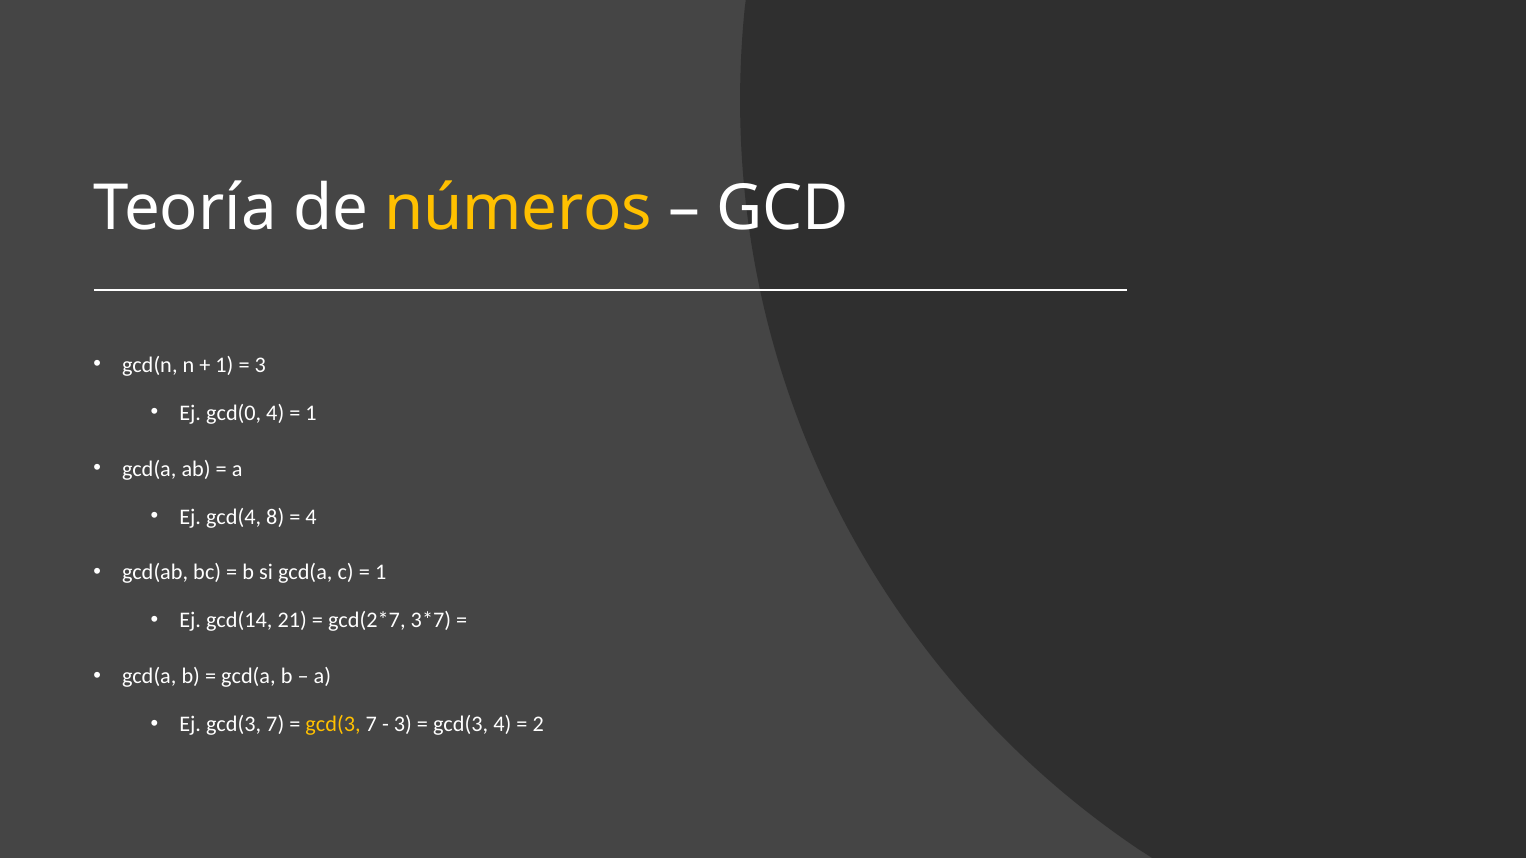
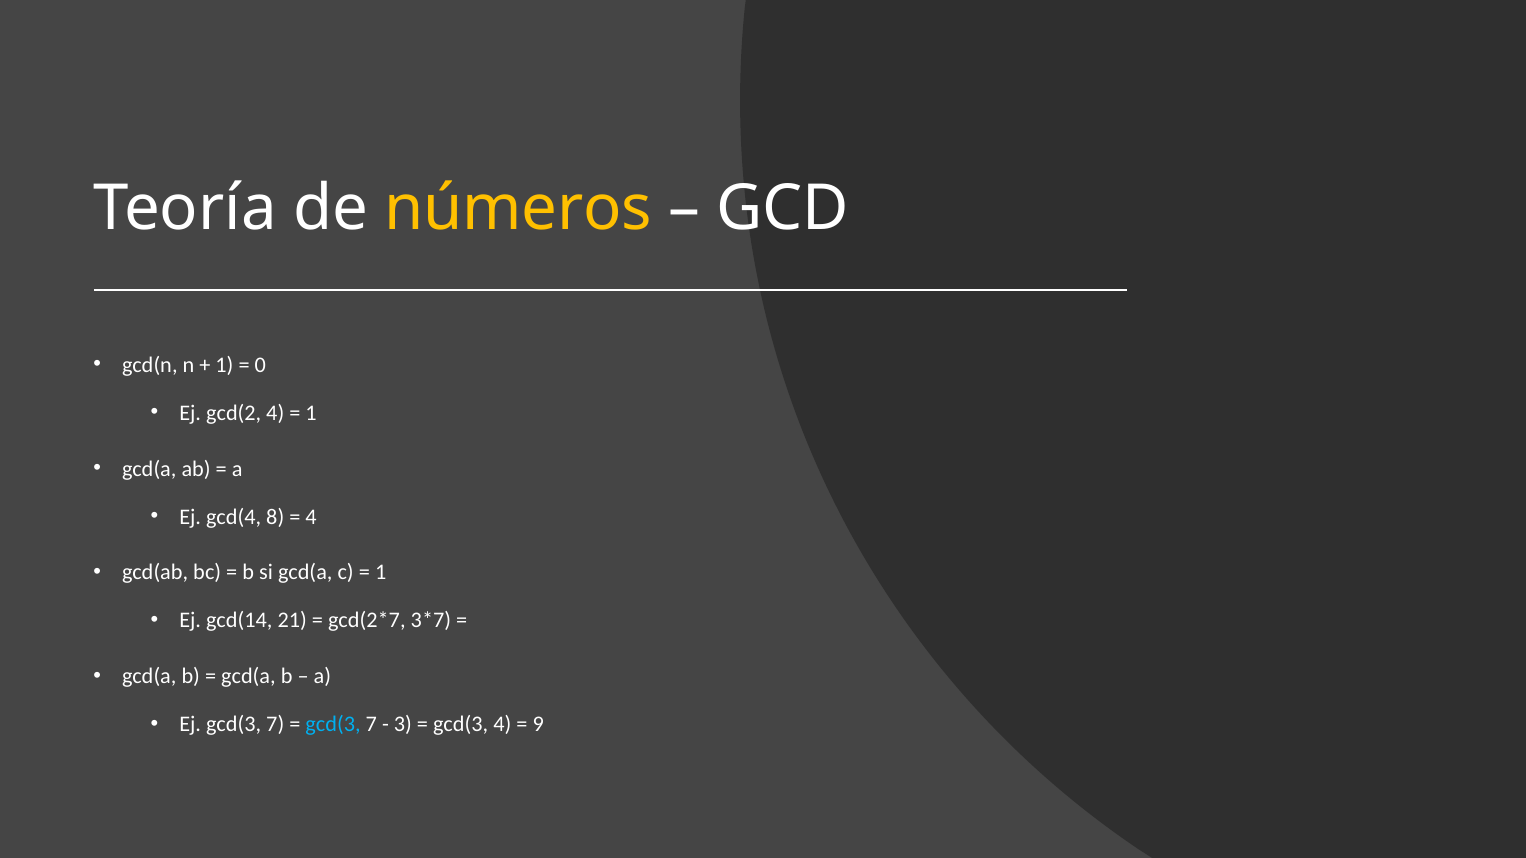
3 at (260, 365): 3 -> 0
gcd(0: gcd(0 -> gcd(2
gcd(3 at (333, 725) colour: yellow -> light blue
2: 2 -> 9
